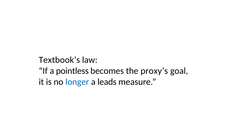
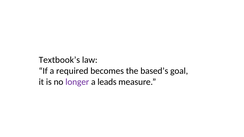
pointless: pointless -> required
proxy’s: proxy’s -> based’s
longer colour: blue -> purple
